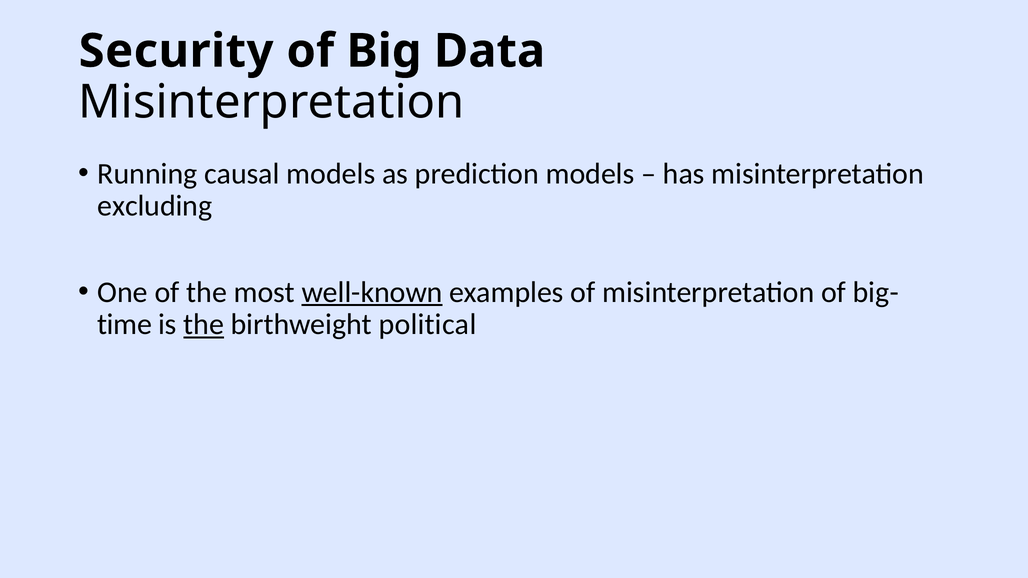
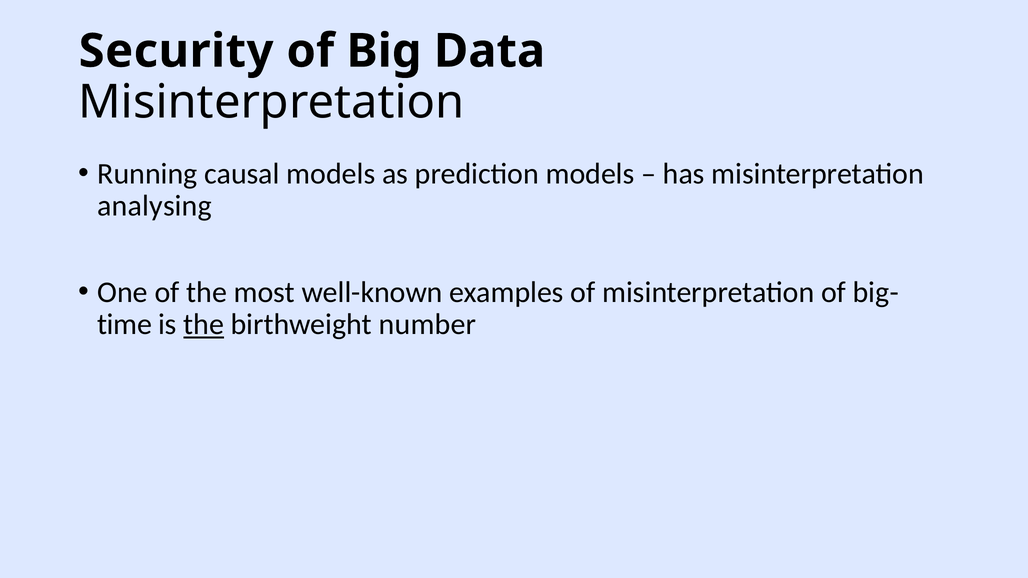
excluding: excluding -> analysing
well-known underline: present -> none
political: political -> number
